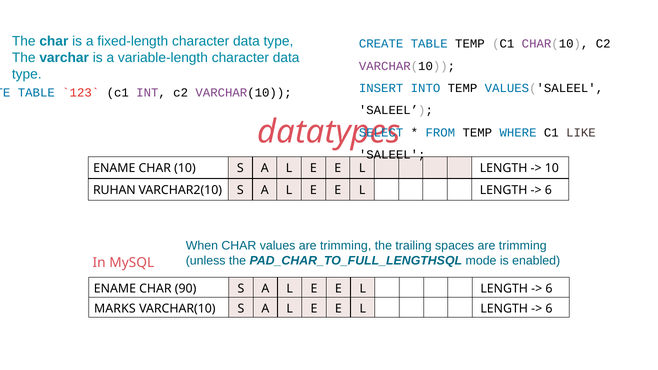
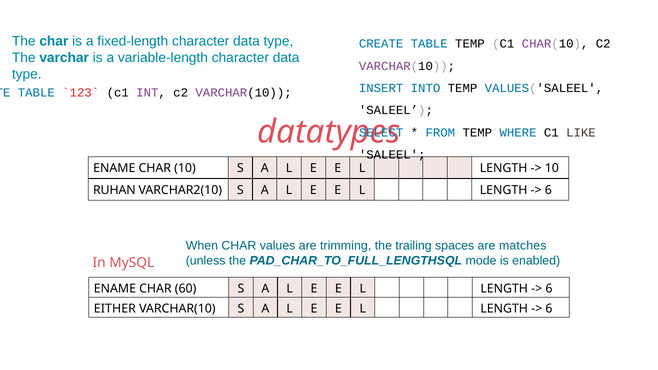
spaces are trimming: trimming -> matches
90: 90 -> 60
MARKS: MARKS -> EITHER
